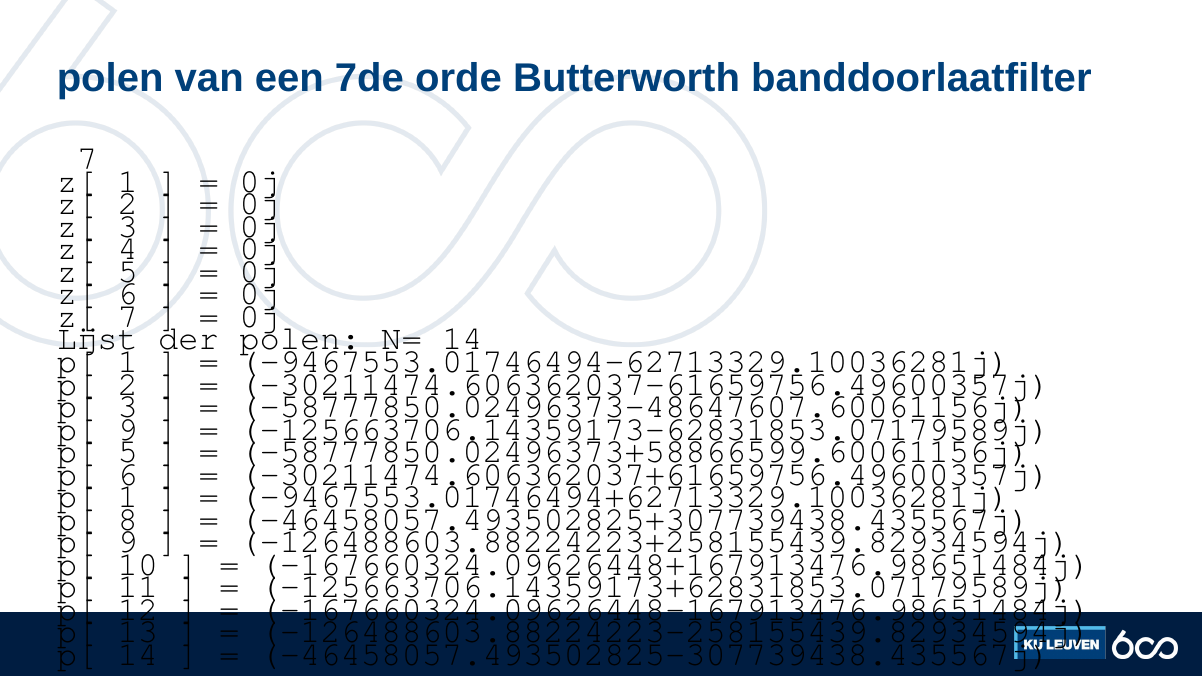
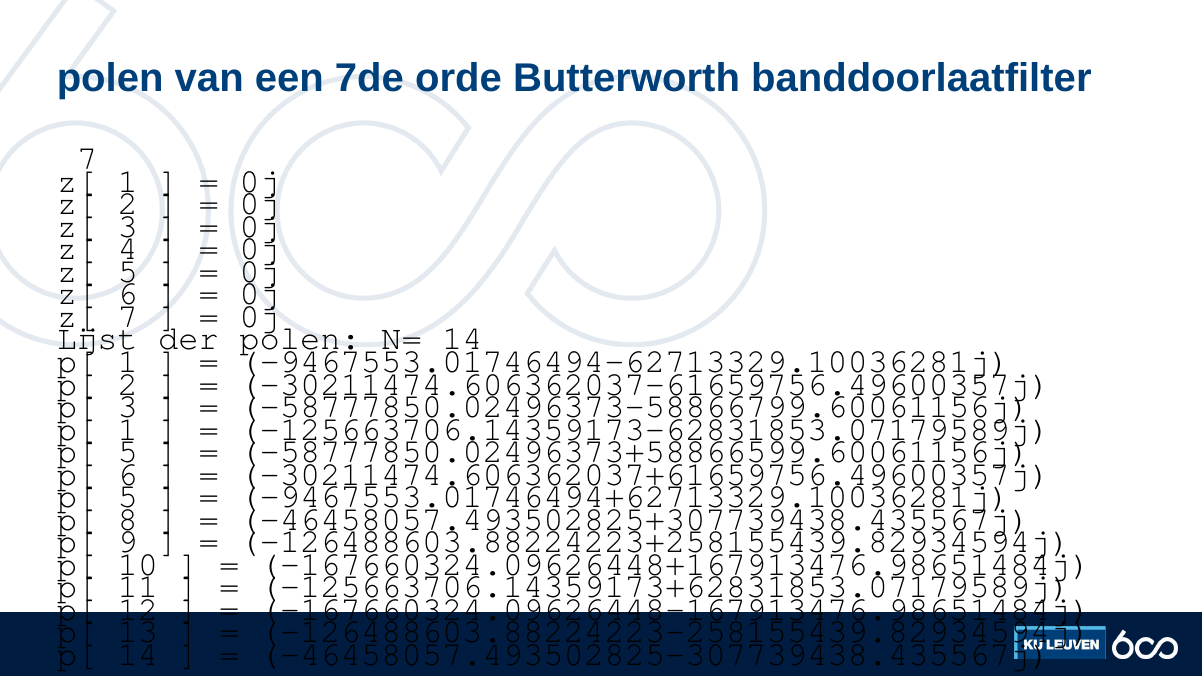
-58777850.02496373-48647607.60061156j: -58777850.02496373-48647607.60061156j -> -58777850.02496373-58866799.60061156j
9 at (128, 429): 9 -> 1
1 at (128, 497): 1 -> 5
